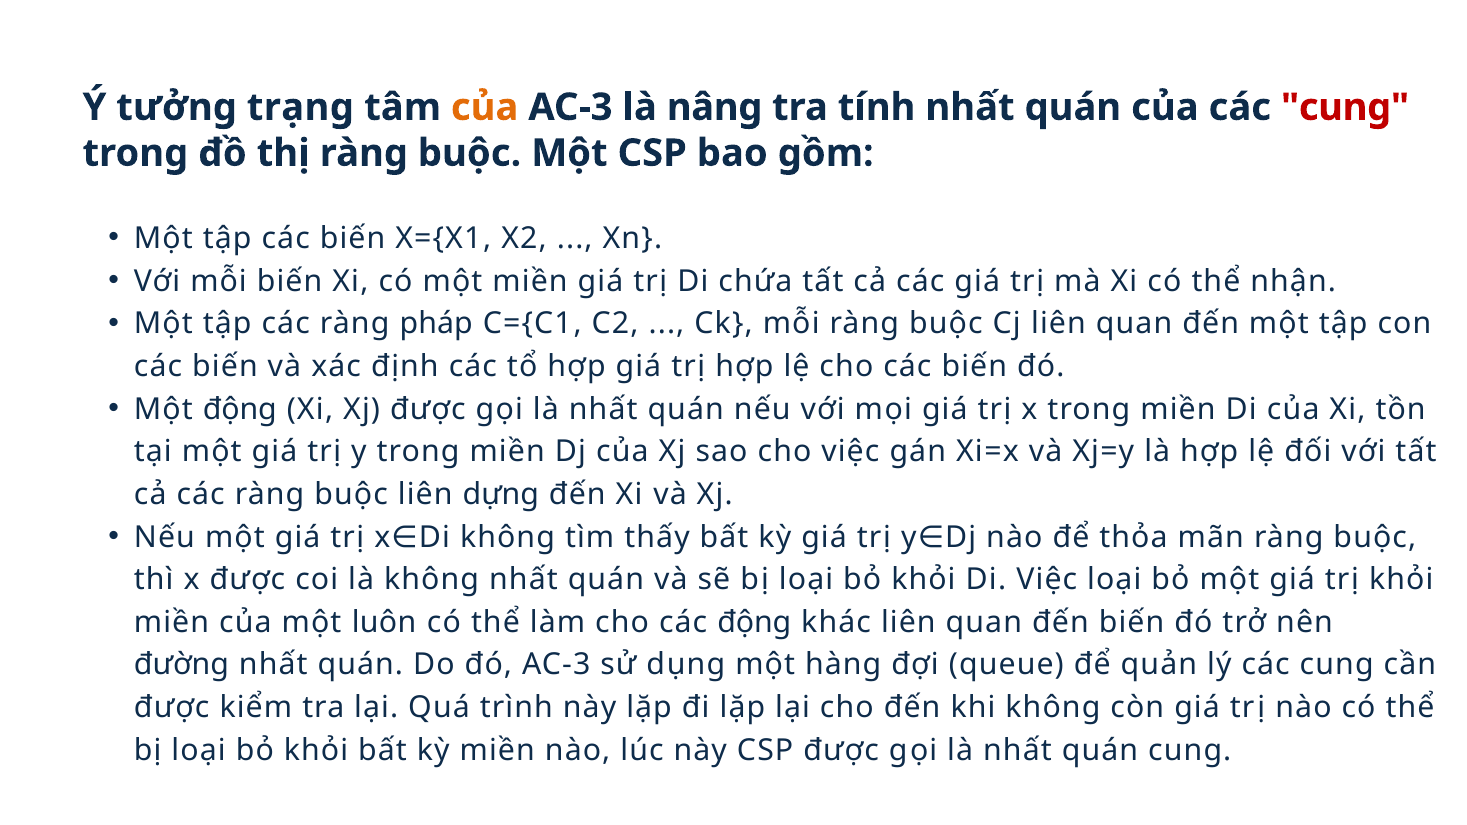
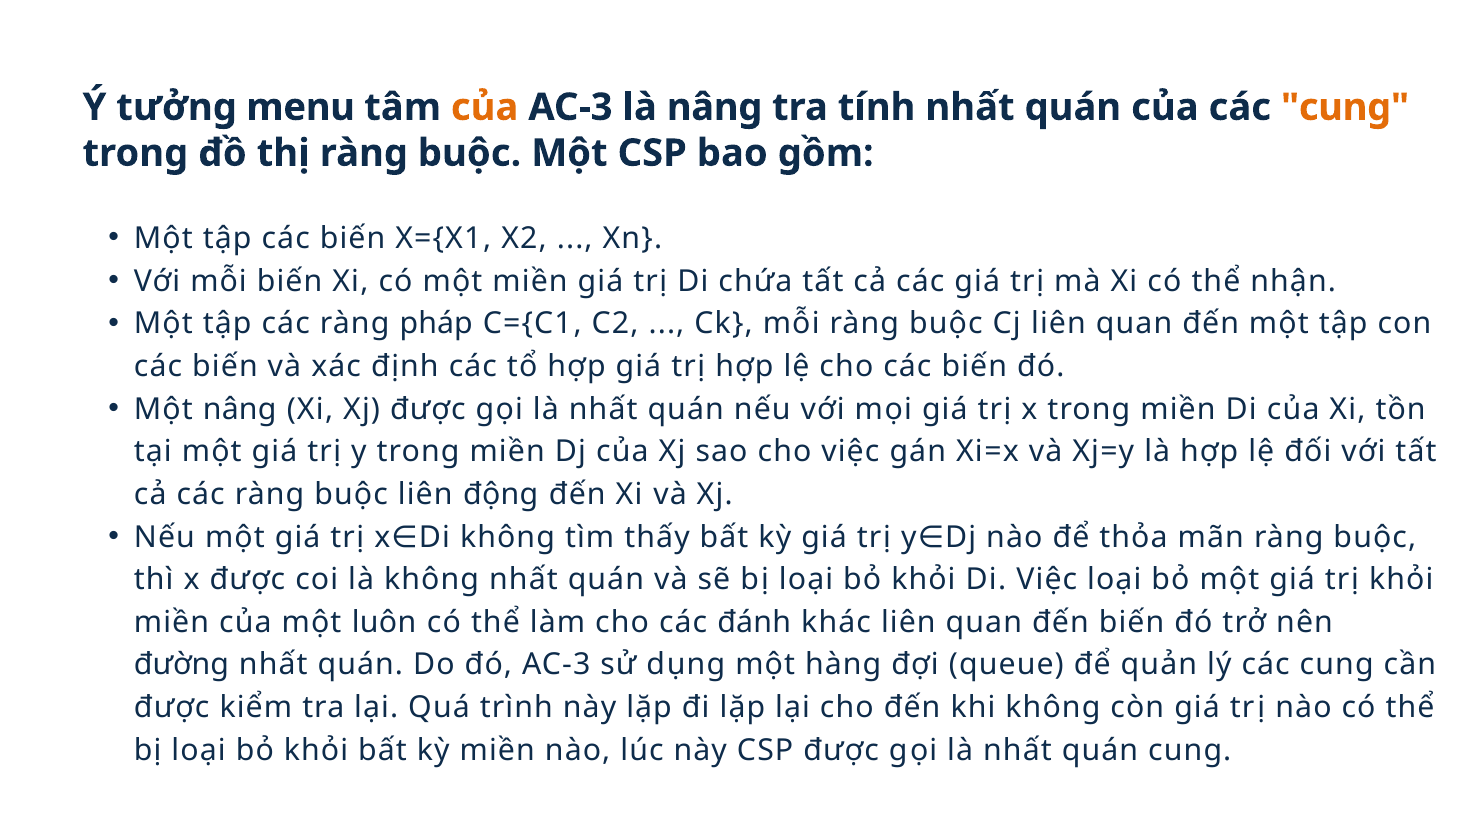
trạng: trạng -> menu
cung at (1345, 107) colour: red -> orange
Một động: động -> nâng
dựng: dựng -> động
các động: động -> đánh
